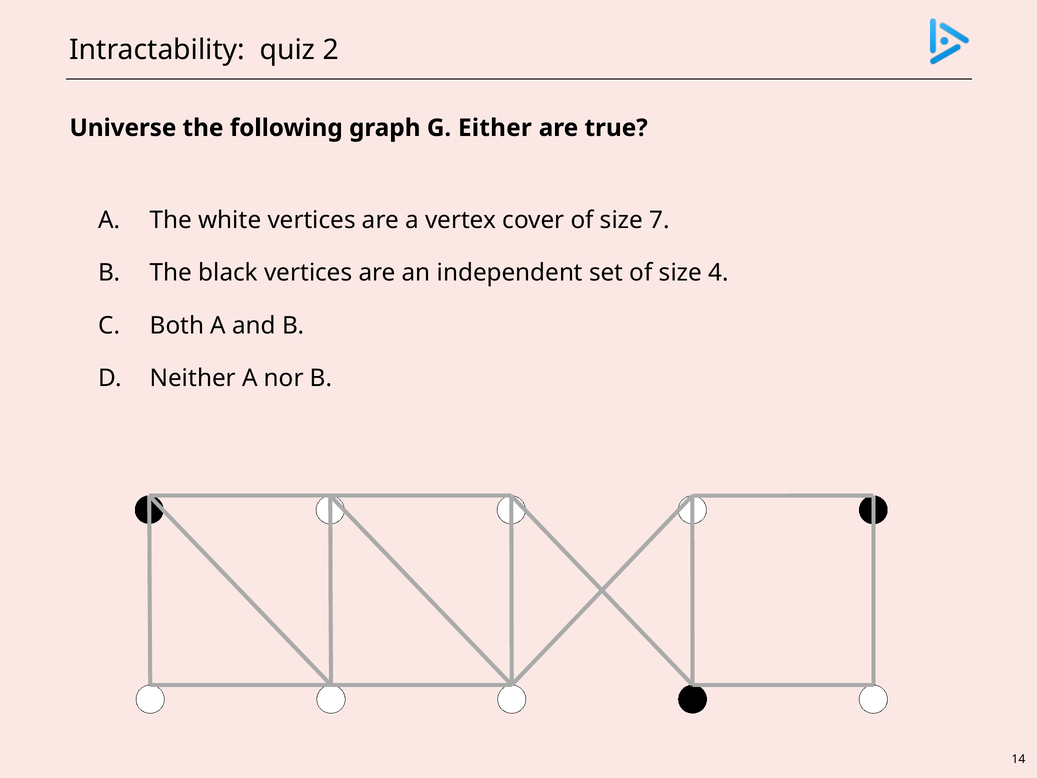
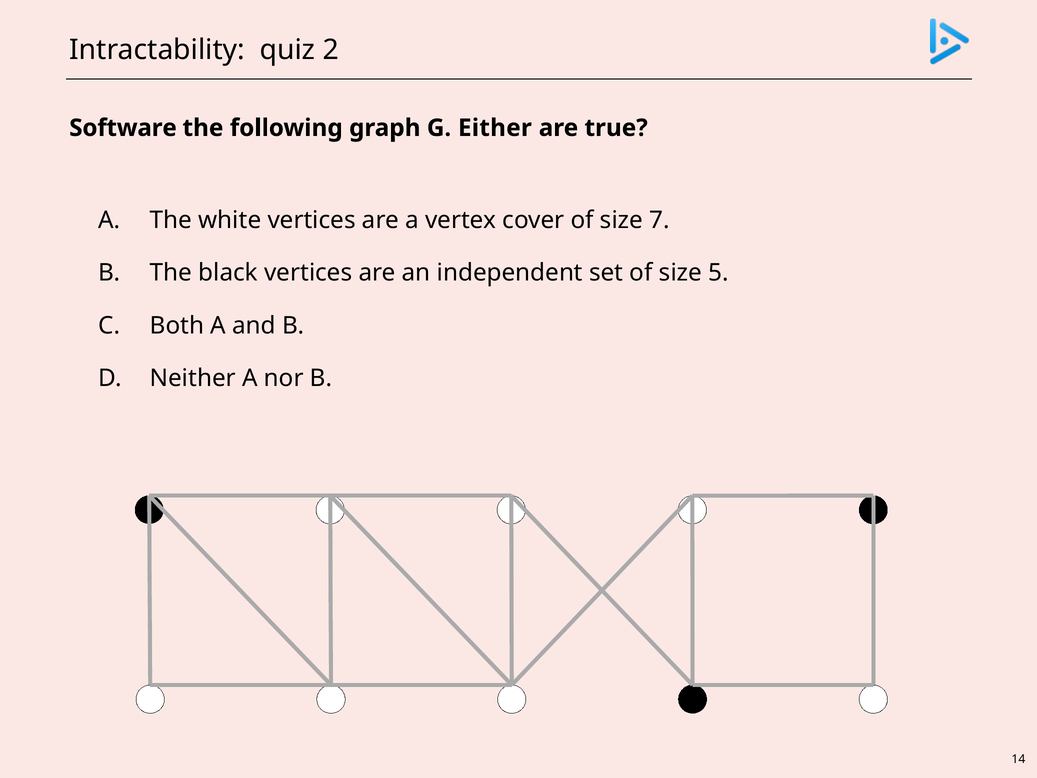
Universe: Universe -> Software
4: 4 -> 5
